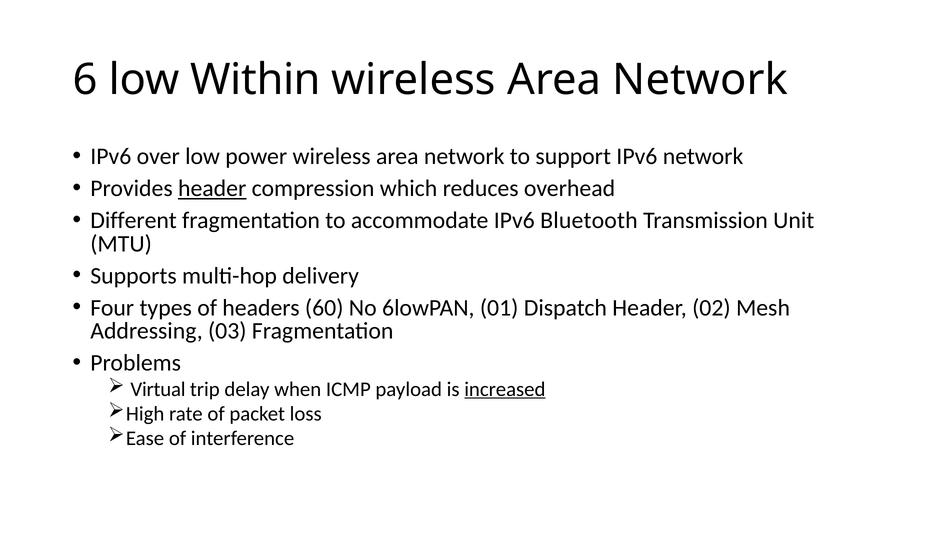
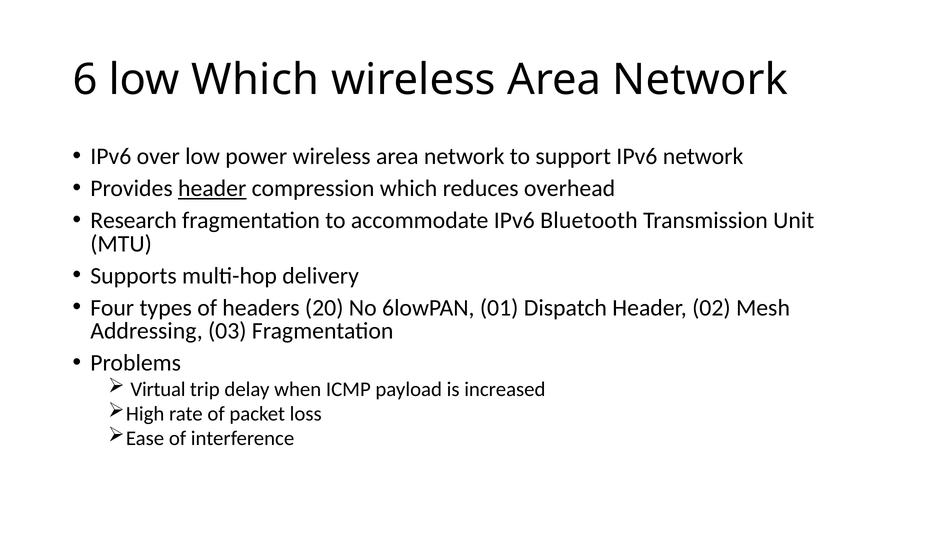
low Within: Within -> Which
Different: Different -> Research
60: 60 -> 20
increased underline: present -> none
